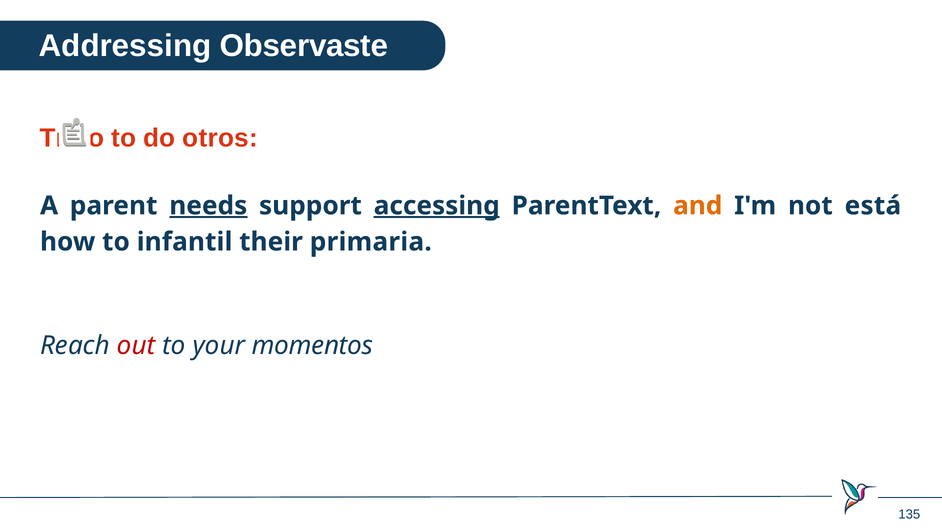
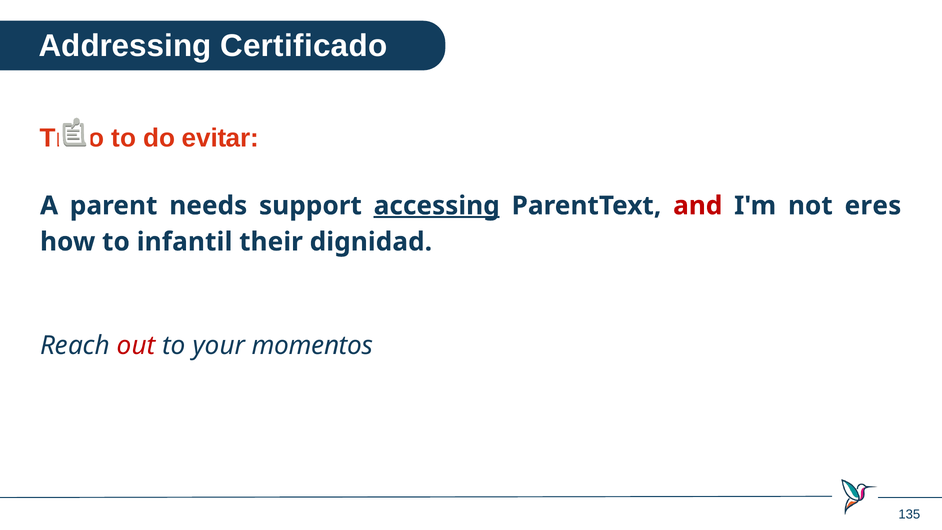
Observaste: Observaste -> Certificado
otros: otros -> evitar
needs underline: present -> none
and colour: orange -> red
está: está -> eres
primaria: primaria -> dignidad
